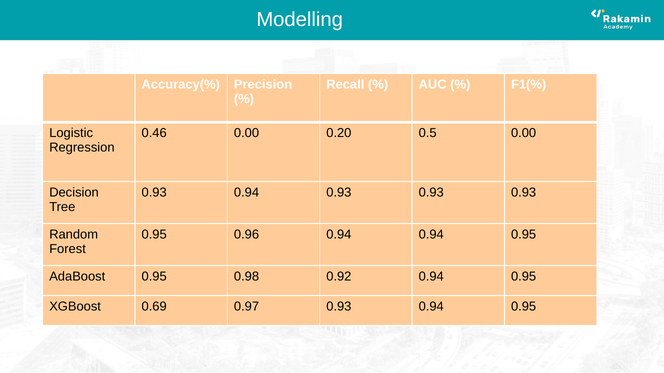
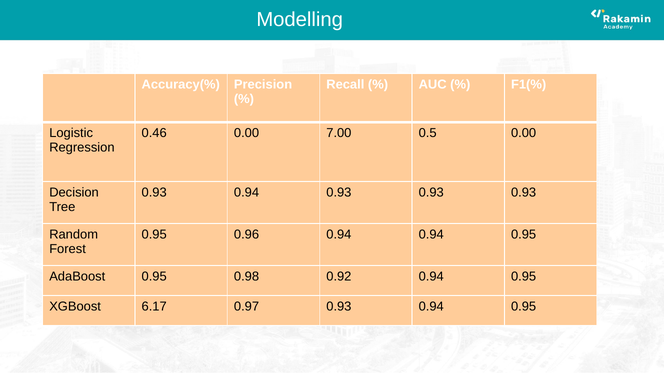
0.20: 0.20 -> 7.00
0.69: 0.69 -> 6.17
